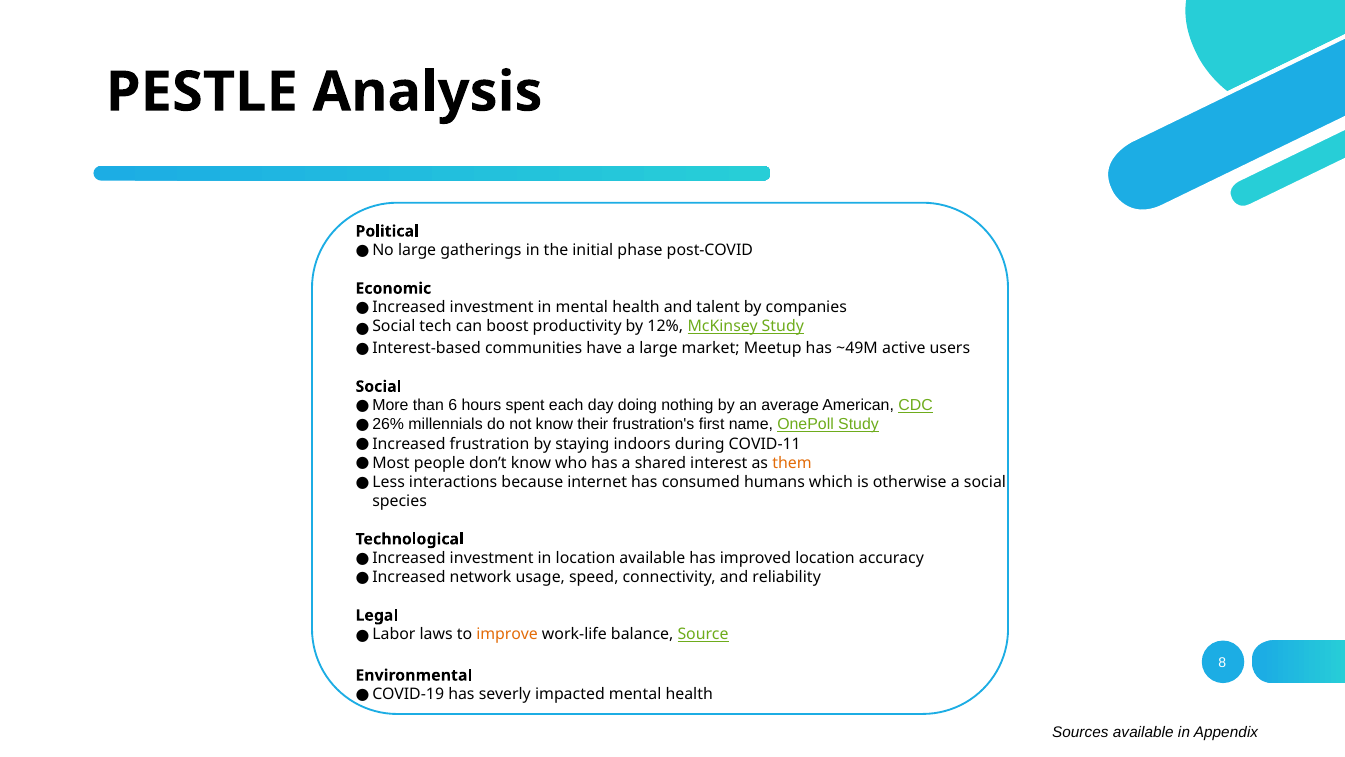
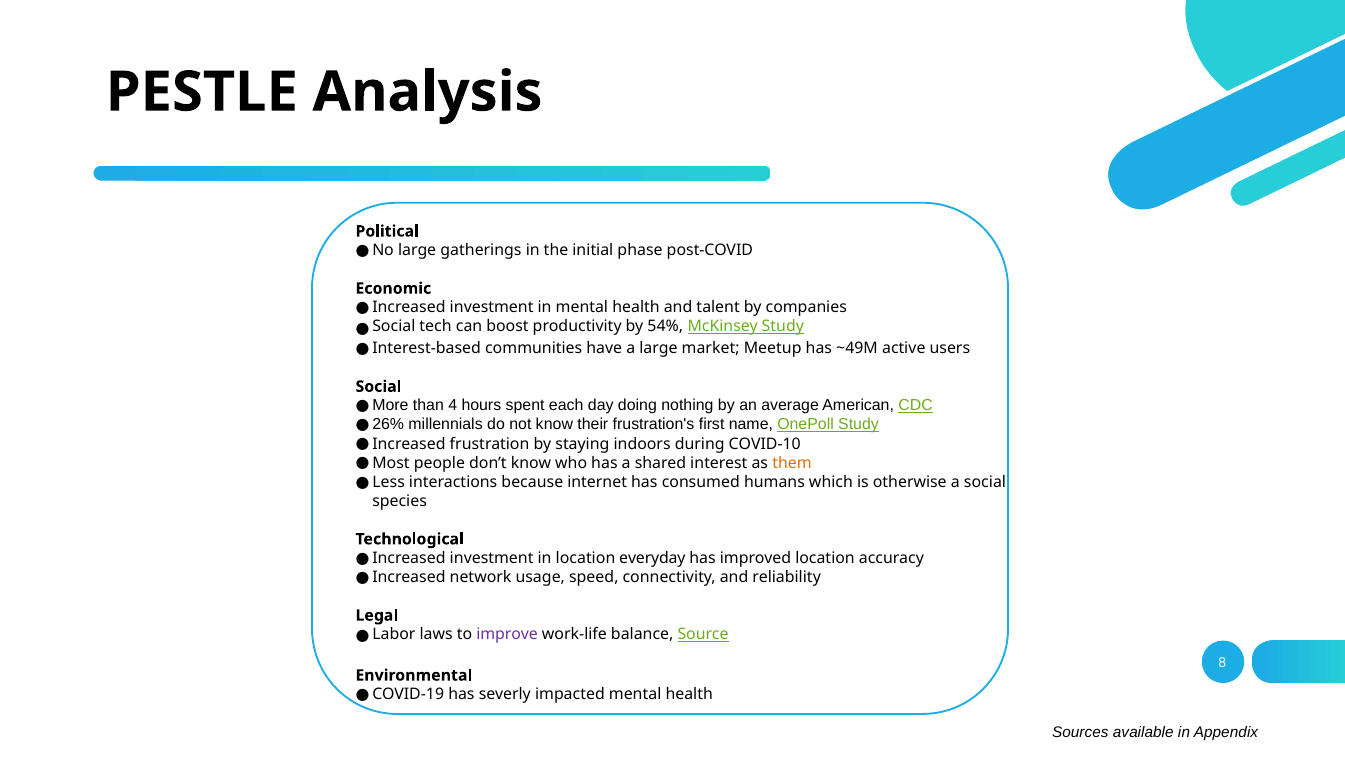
12%: 12% -> 54%
6: 6 -> 4
COVID-11: COVID-11 -> COVID-10
location available: available -> everyday
improve colour: orange -> purple
